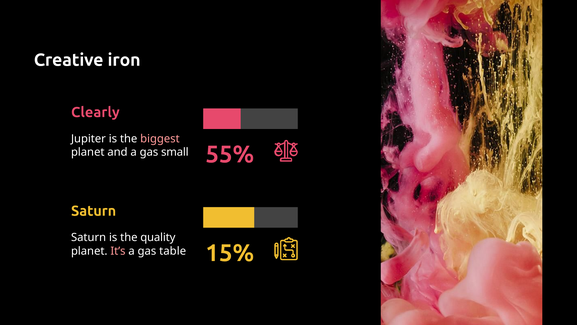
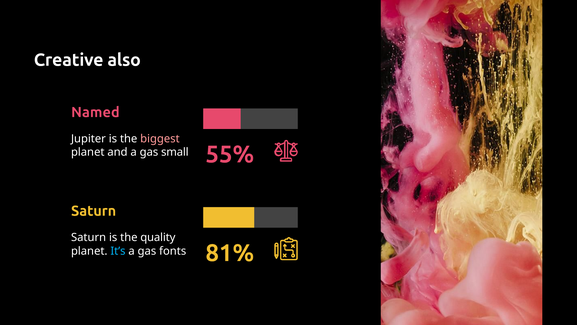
iron: iron -> also
Clearly: Clearly -> Named
15%: 15% -> 81%
It’s colour: pink -> light blue
table: table -> fonts
